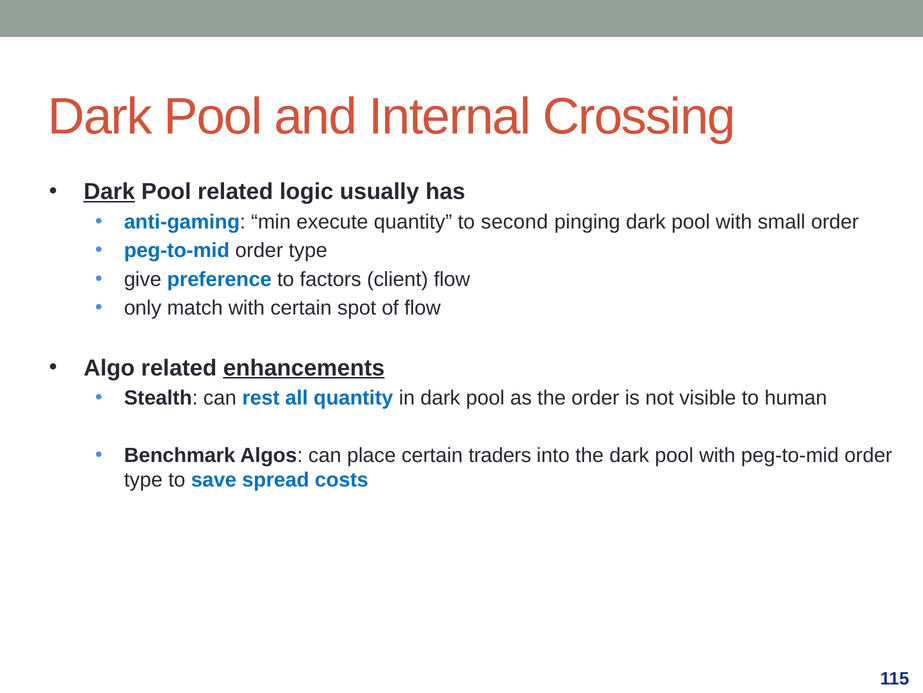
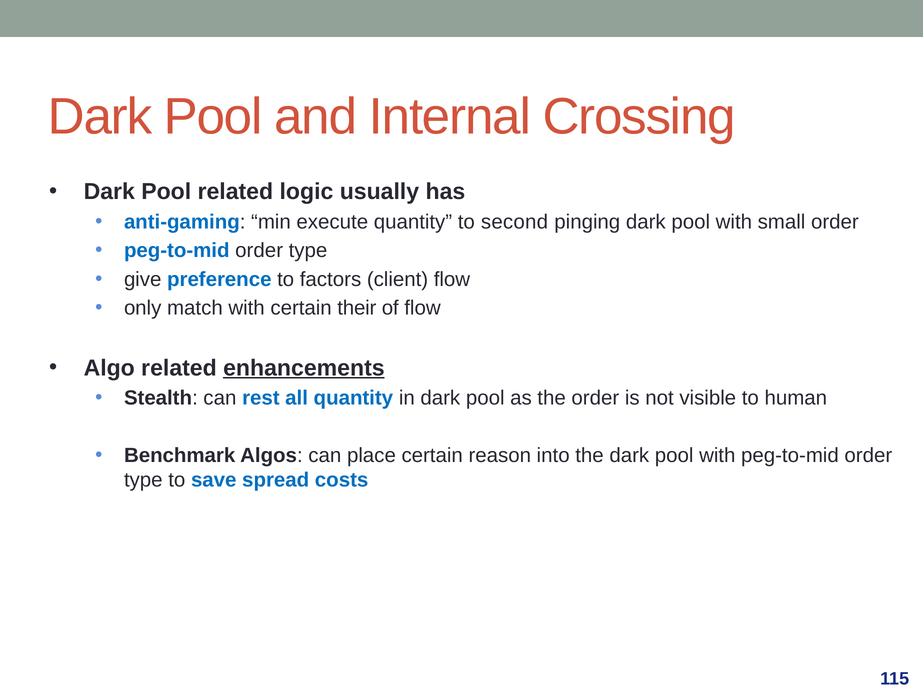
Dark at (109, 192) underline: present -> none
spot: spot -> their
traders: traders -> reason
